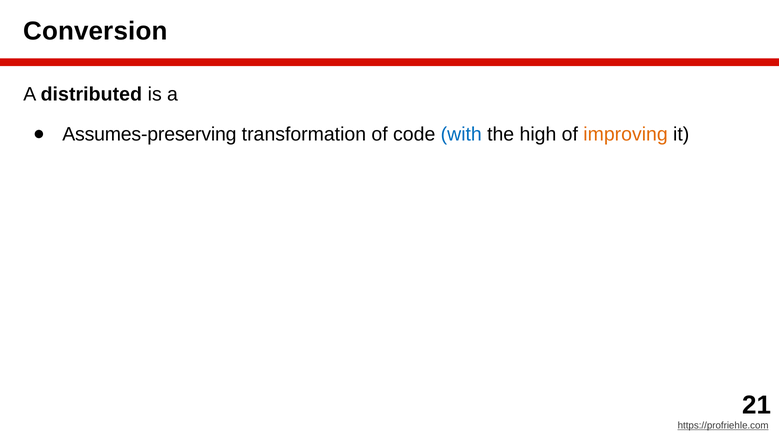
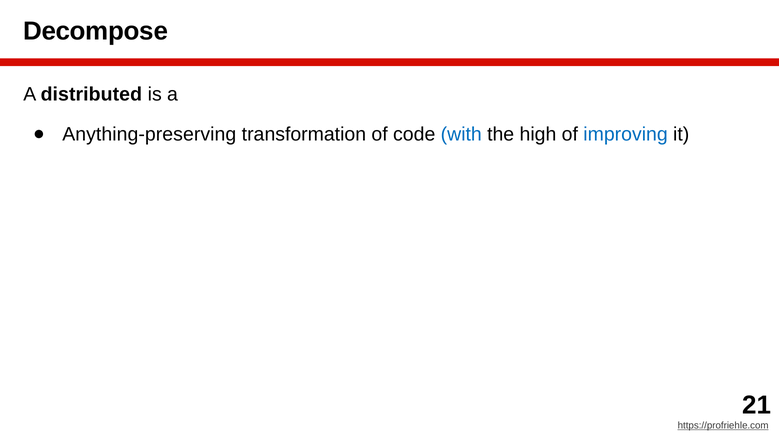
Conversion: Conversion -> Decompose
Assumes-preserving: Assumes-preserving -> Anything-preserving
improving colour: orange -> blue
